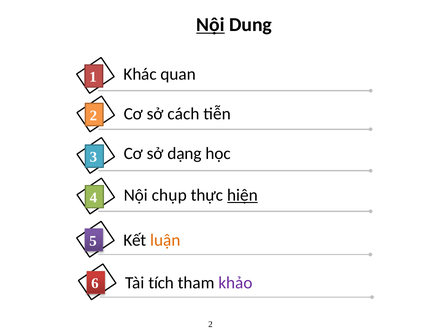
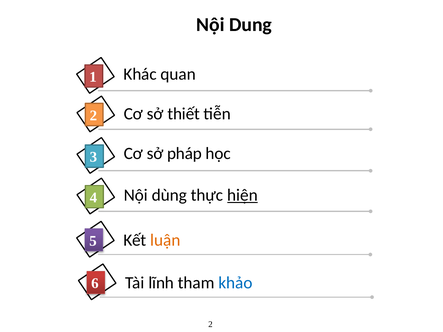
Nội at (210, 25) underline: present -> none
cách: cách -> thiết
dạng: dạng -> pháp
chụp: chụp -> dùng
tích: tích -> lĩnh
khảo colour: purple -> blue
